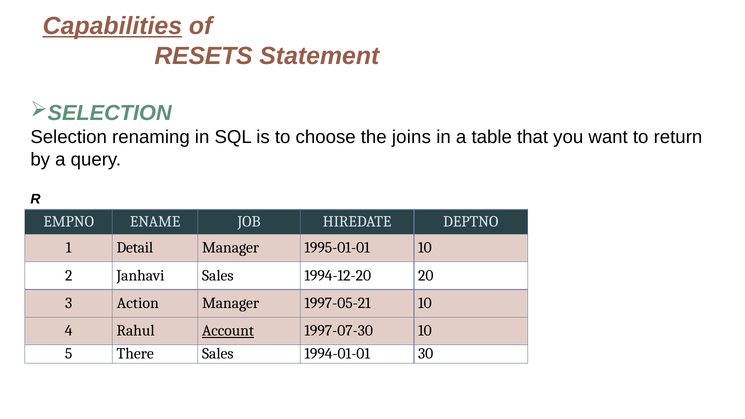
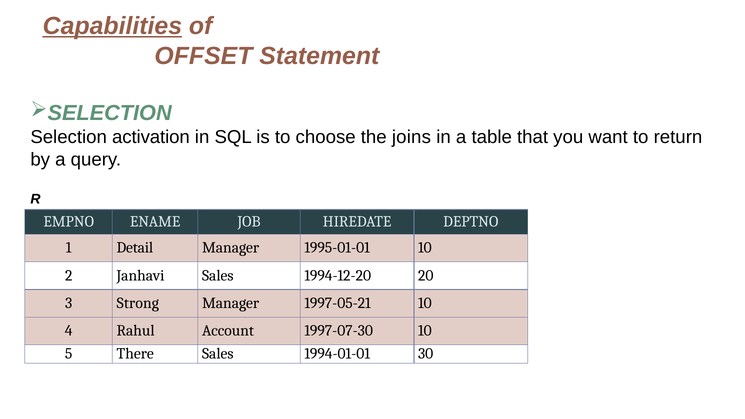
RESETS: RESETS -> OFFSET
renaming: renaming -> activation
Action: Action -> Strong
Account underline: present -> none
